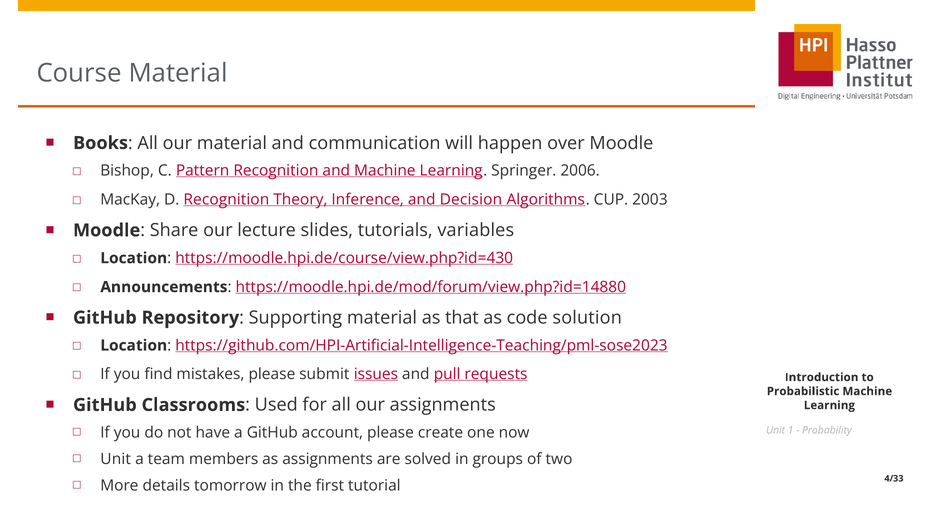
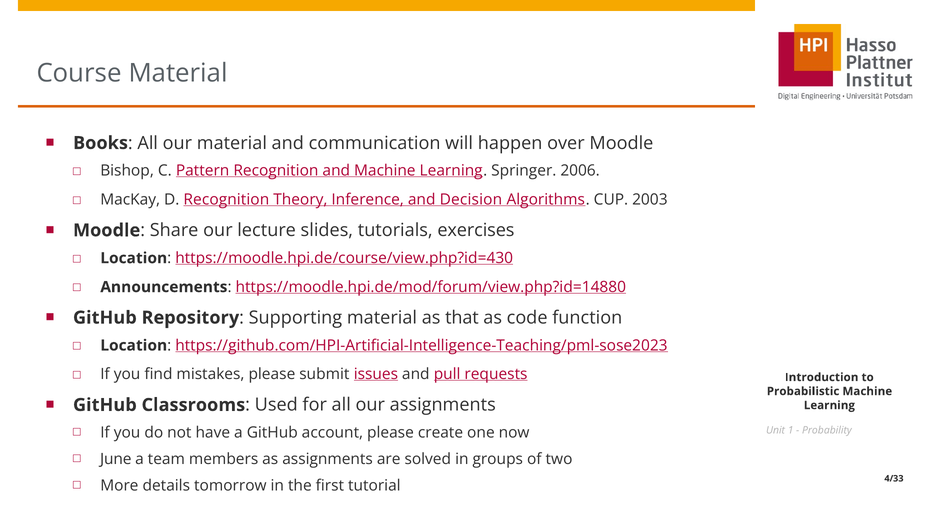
variables: variables -> exercises
solution: solution -> function
Unit at (116, 459): Unit -> June
